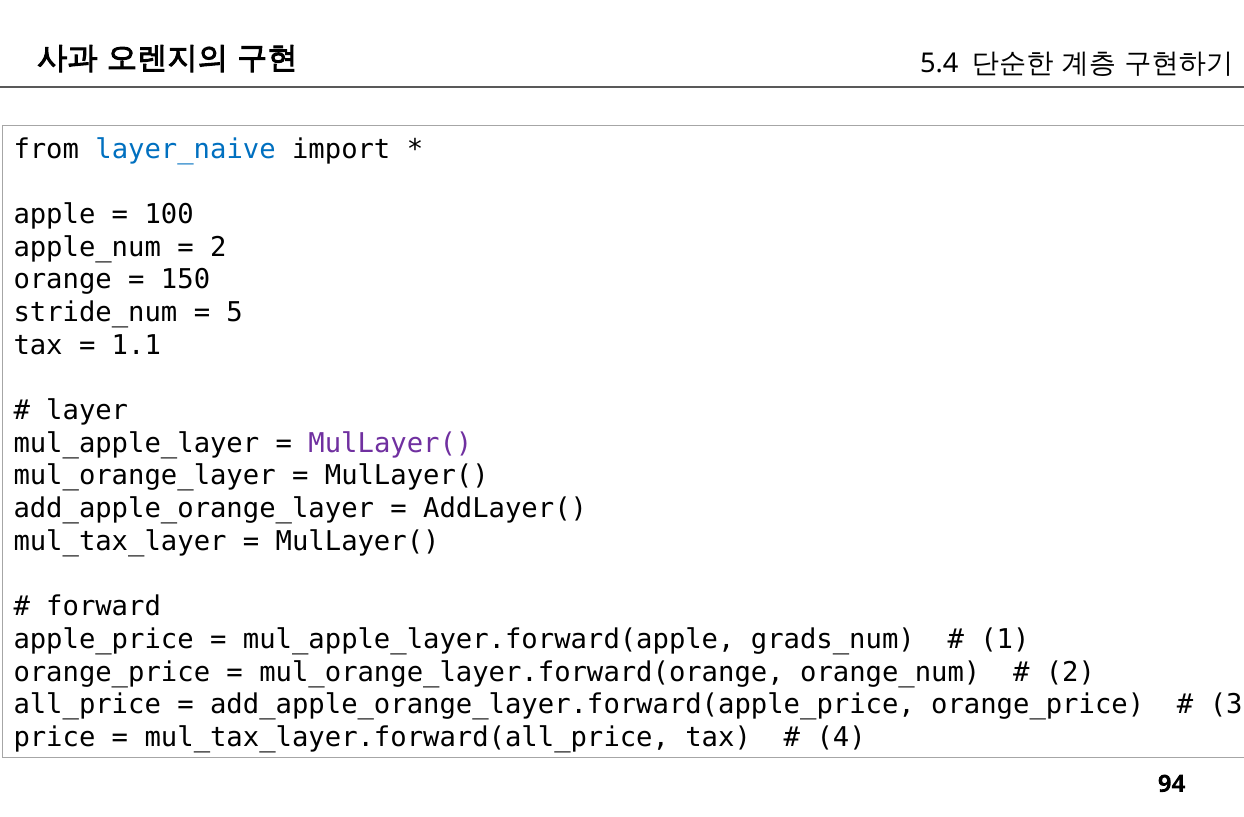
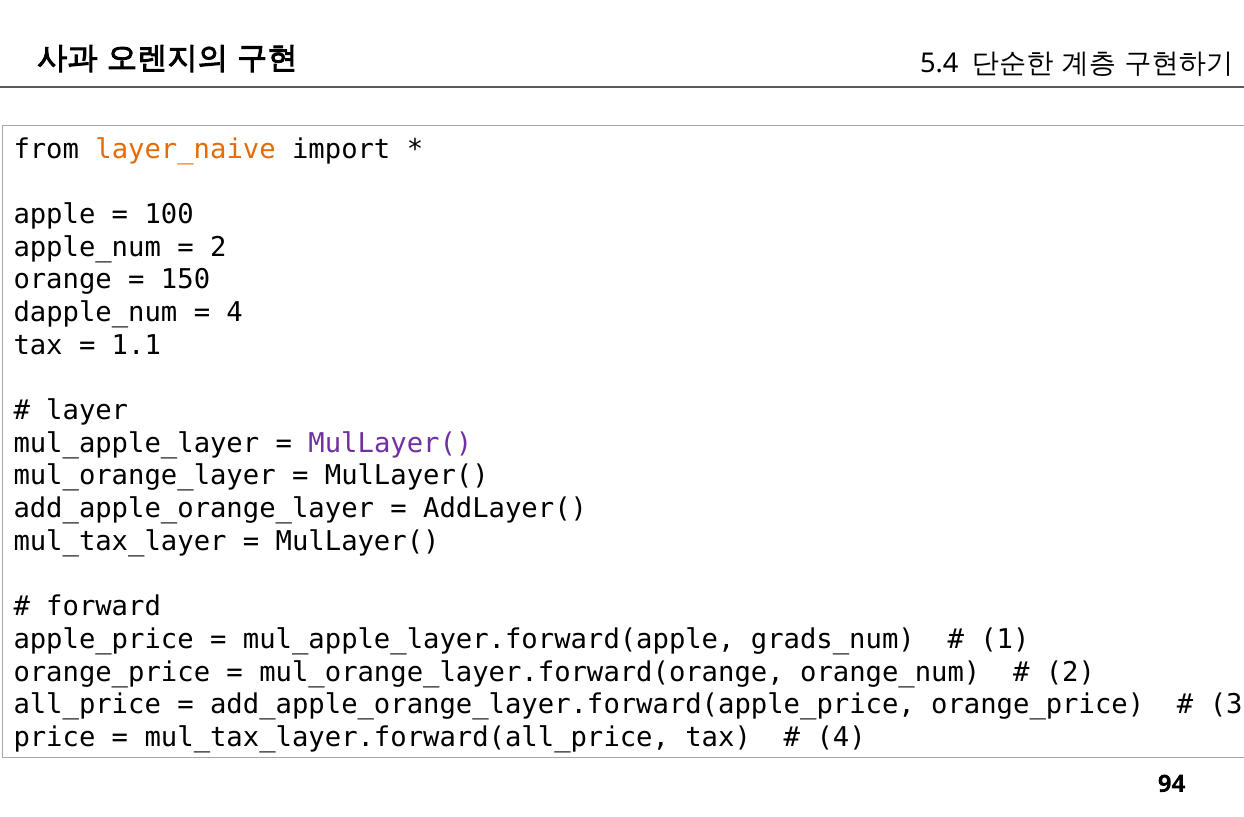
layer_naive colour: blue -> orange
stride_num: stride_num -> dapple_num
5 at (235, 313): 5 -> 4
